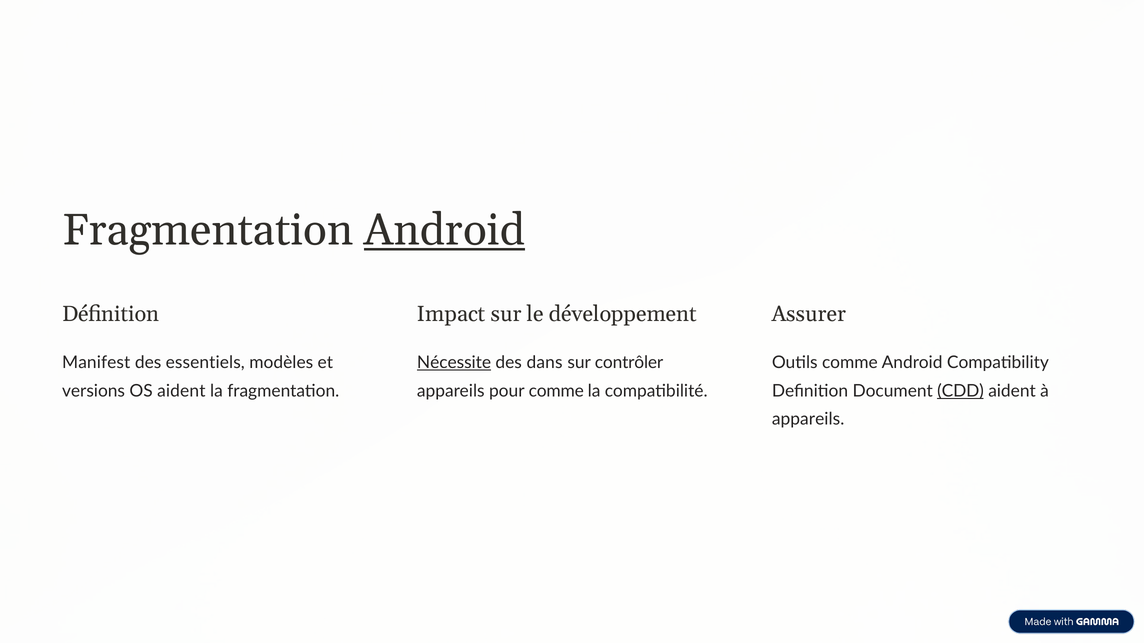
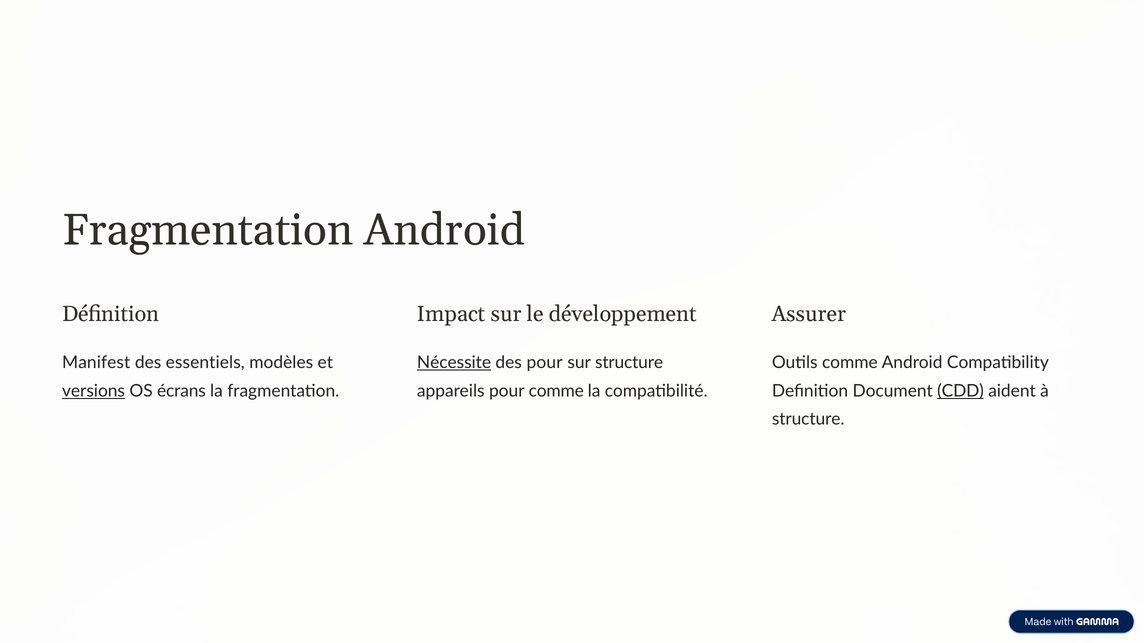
Android at (445, 230) underline: present -> none
des dans: dans -> pour
sur contrôler: contrôler -> structure
versions underline: none -> present
OS aident: aident -> écrans
appareils at (808, 419): appareils -> structure
